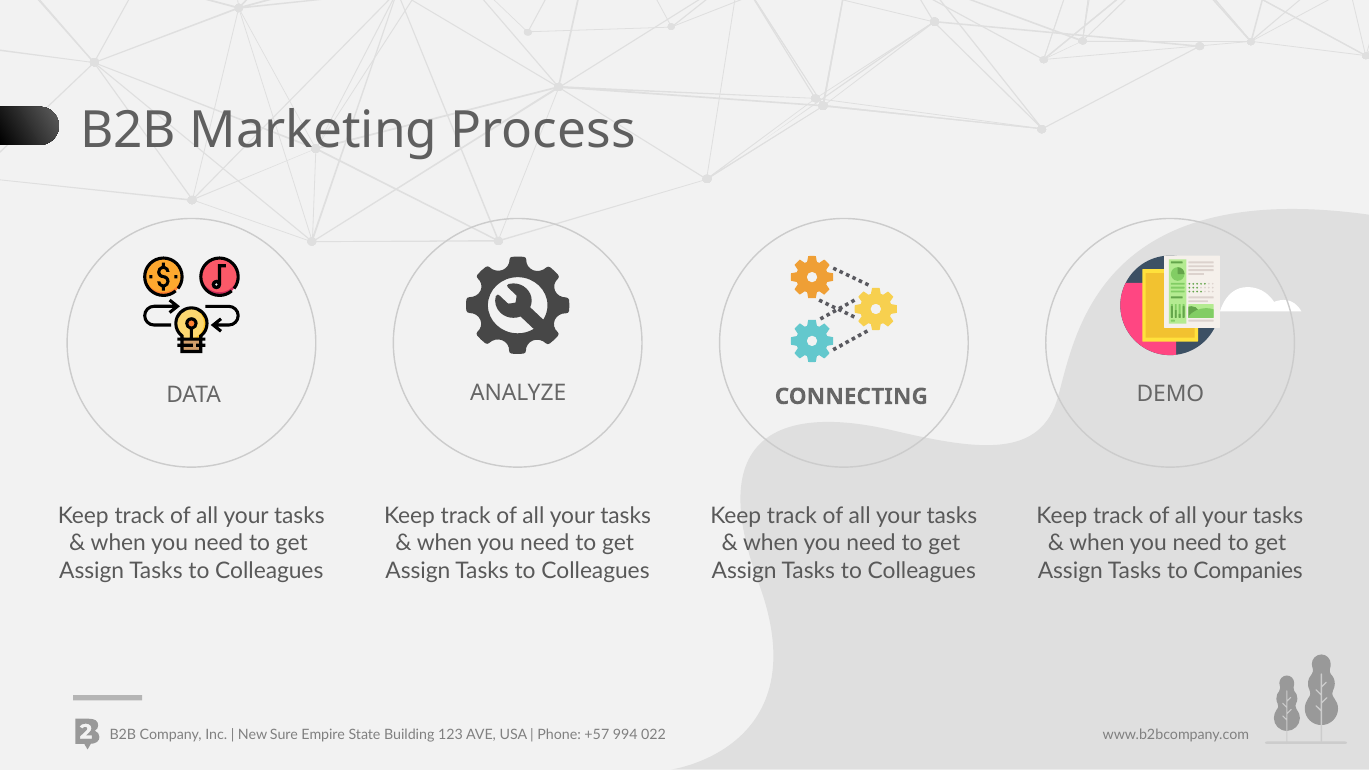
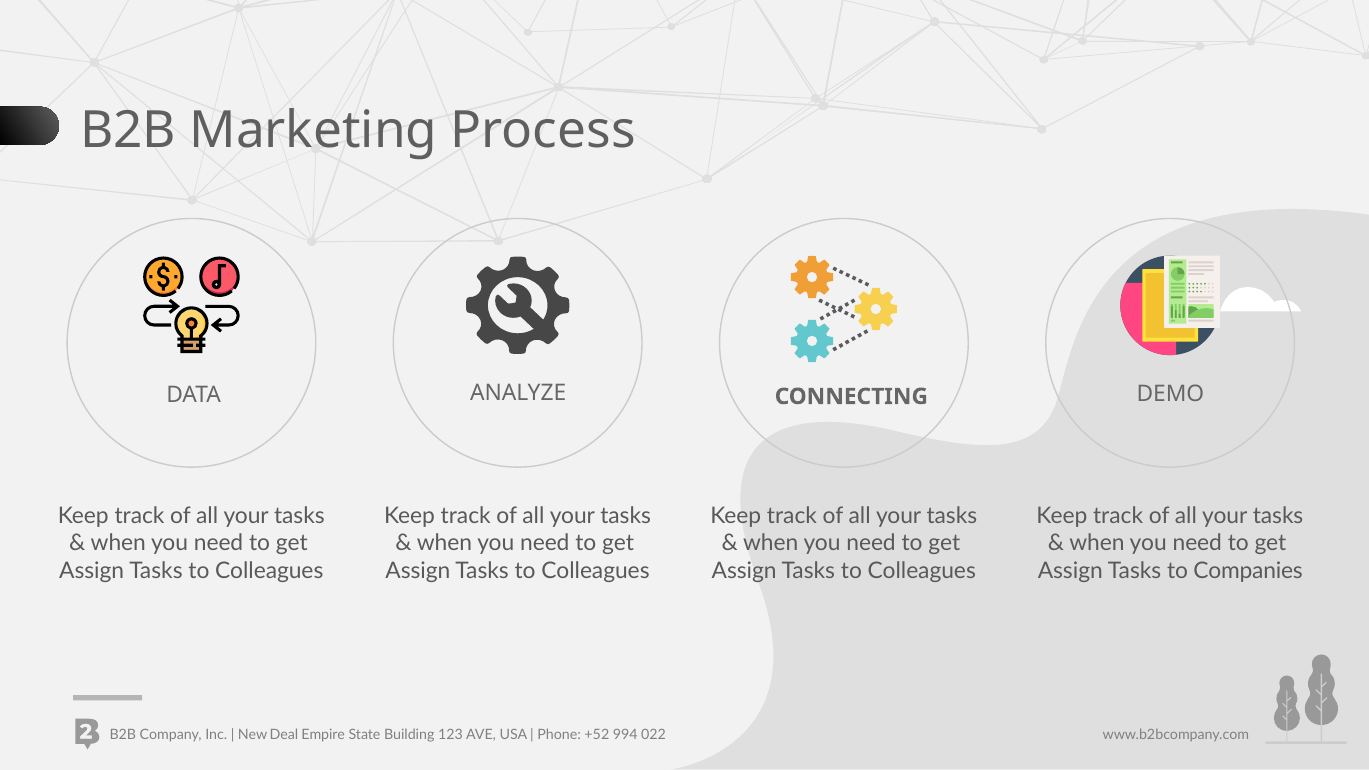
Sure: Sure -> Deal
+57: +57 -> +52
